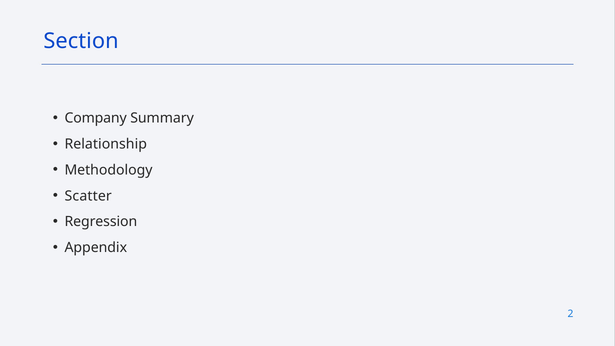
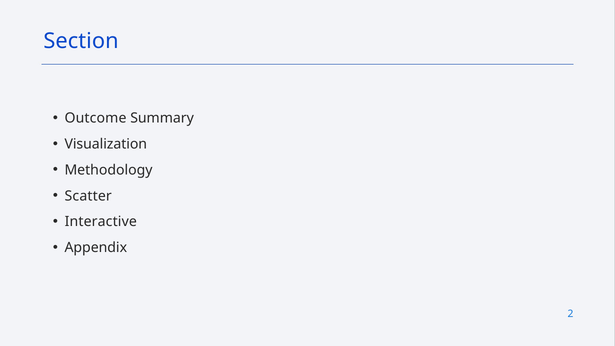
Company: Company -> Outcome
Relationship: Relationship -> Visualization
Regression: Regression -> Interactive
